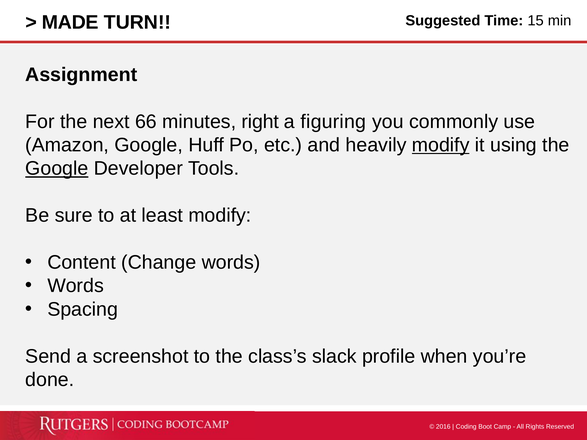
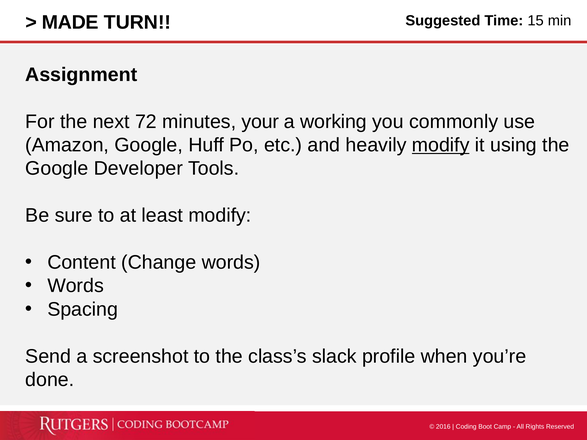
66: 66 -> 72
right: right -> your
figuring: figuring -> working
Google at (57, 169) underline: present -> none
